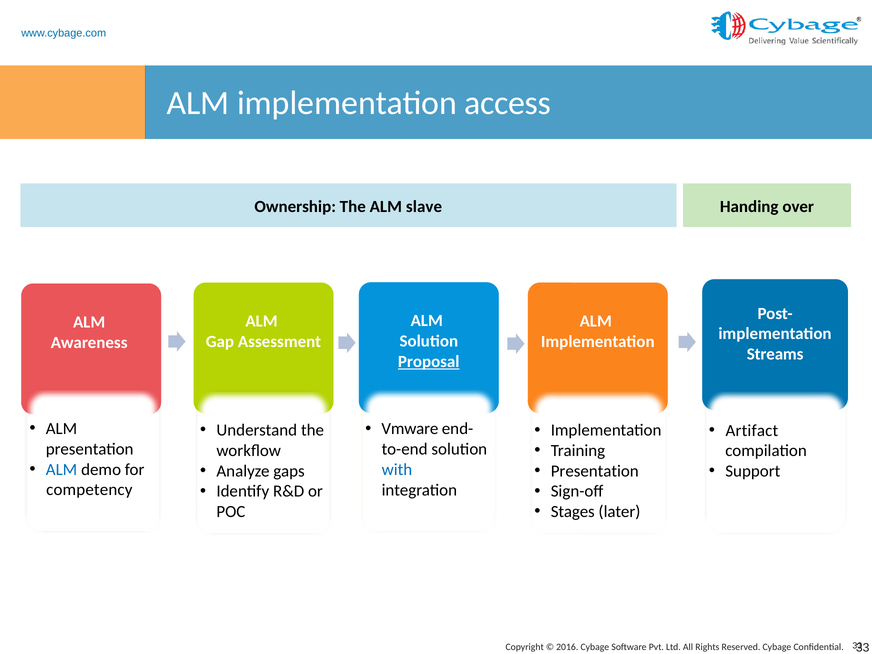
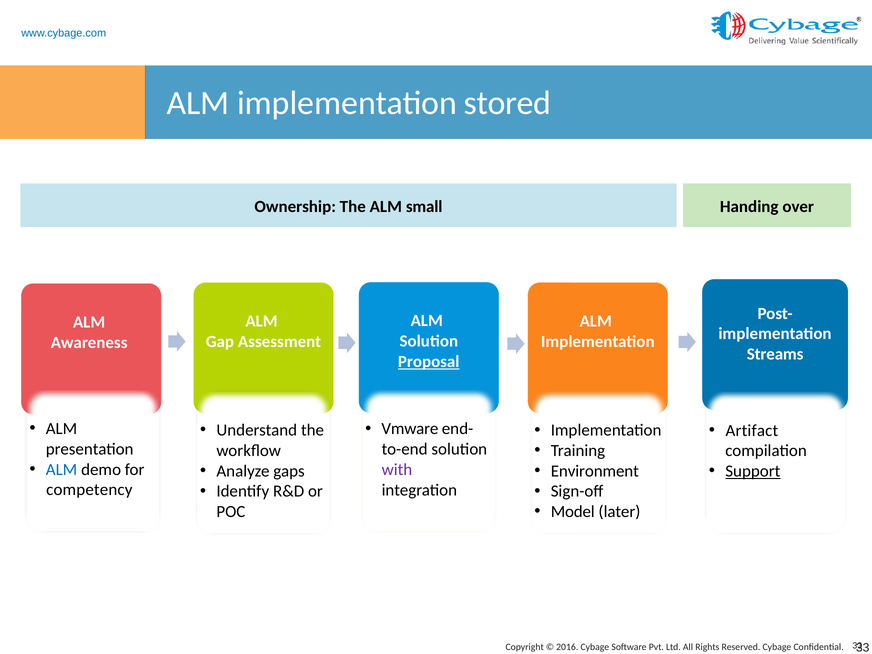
access: access -> stored
slave: slave -> small
Presentation at (595, 471): Presentation -> Environment
Support underline: none -> present
with colour: blue -> purple
Stages: Stages -> Model
